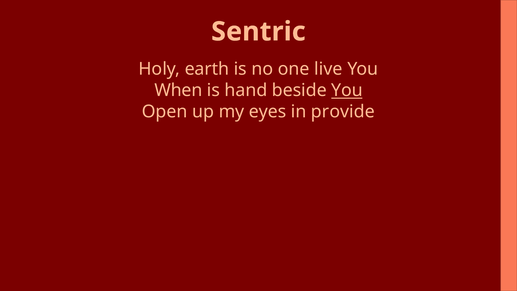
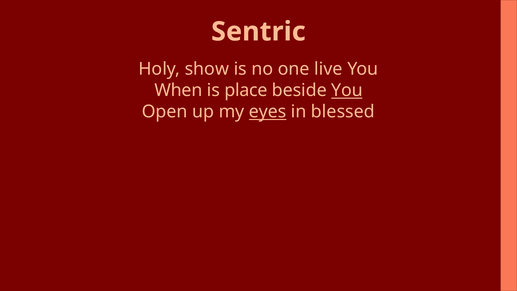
earth: earth -> show
hand: hand -> place
eyes underline: none -> present
provide: provide -> blessed
